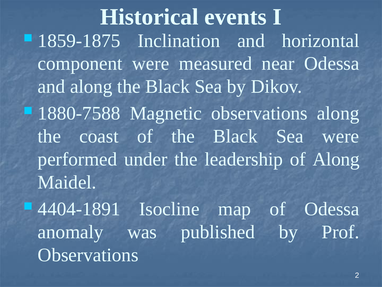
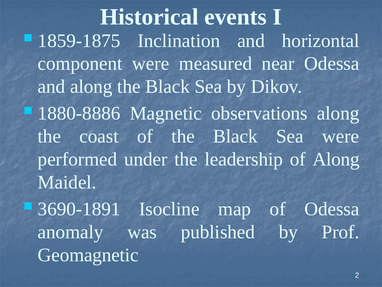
1880-7588: 1880-7588 -> 1880-8886
4404-1891: 4404-1891 -> 3690-1891
Observations at (88, 255): Observations -> Geomagnetic
